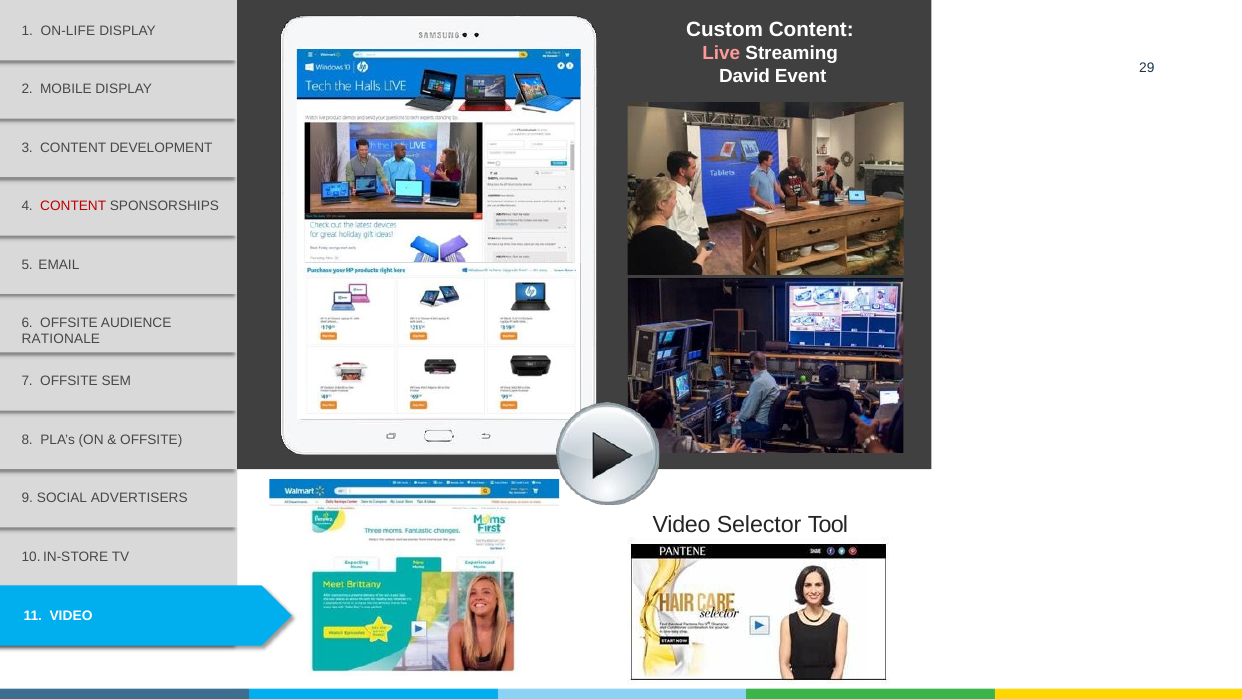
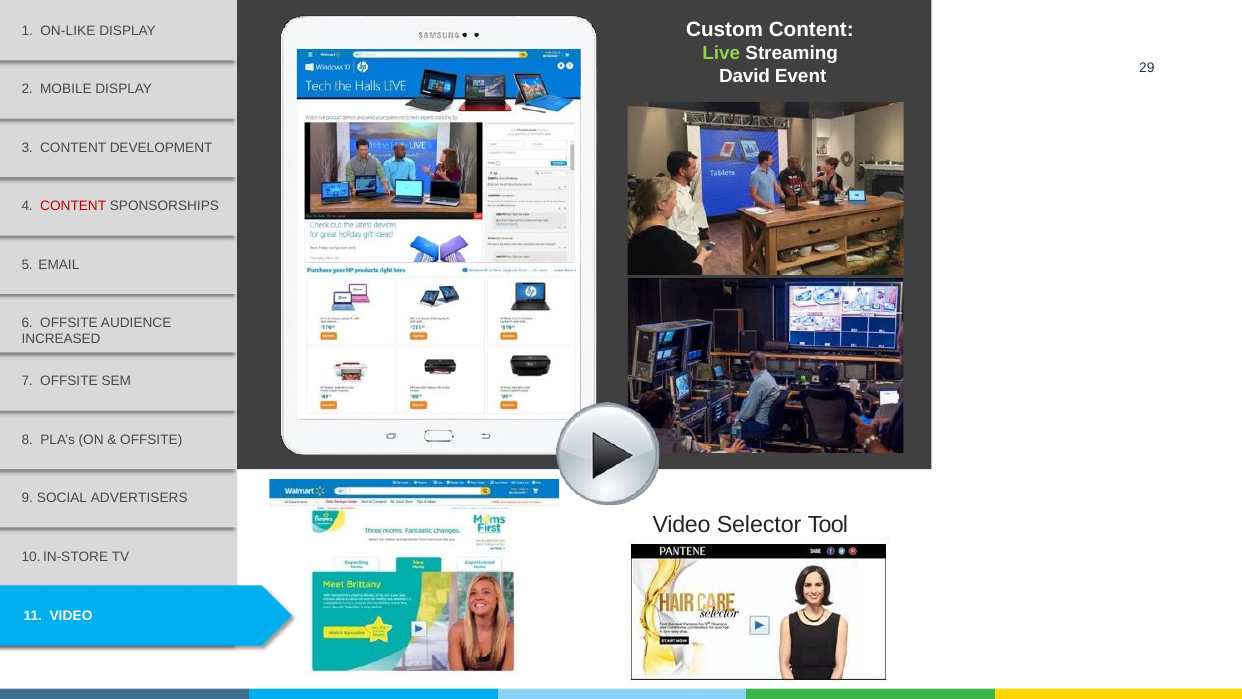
ON-LIFE: ON-LIFE -> ON-LIKE
Live colour: pink -> light green
RATIONALE: RATIONALE -> INCREASED
